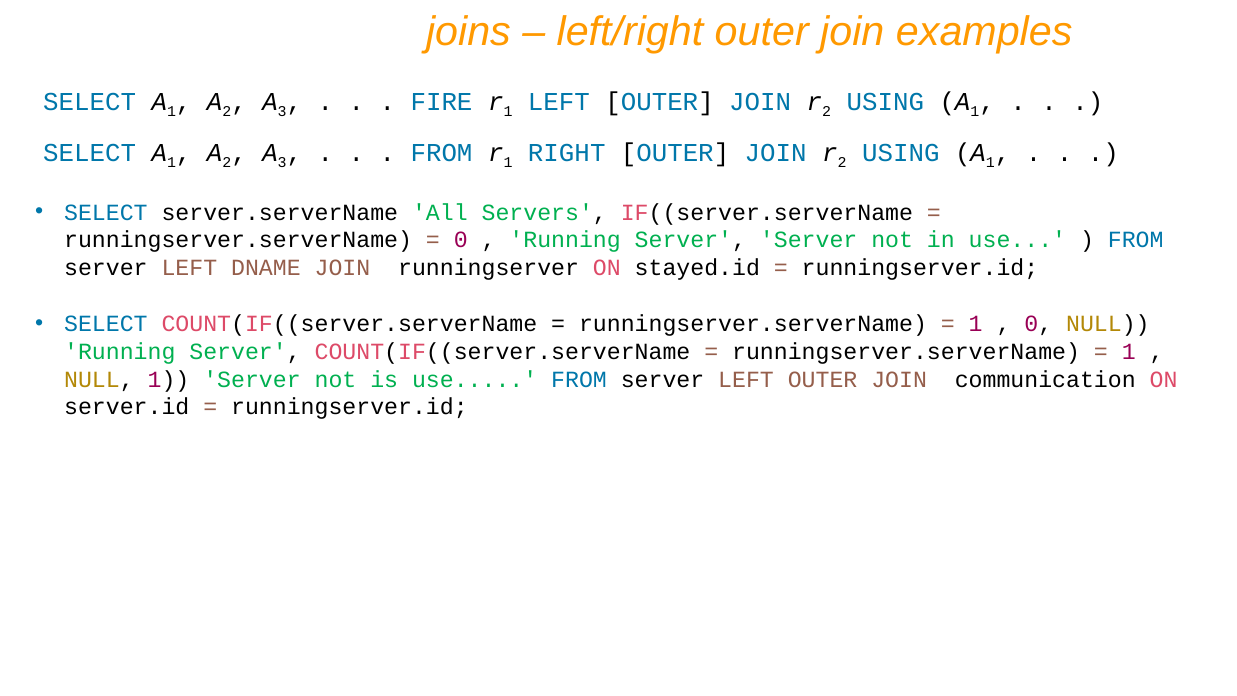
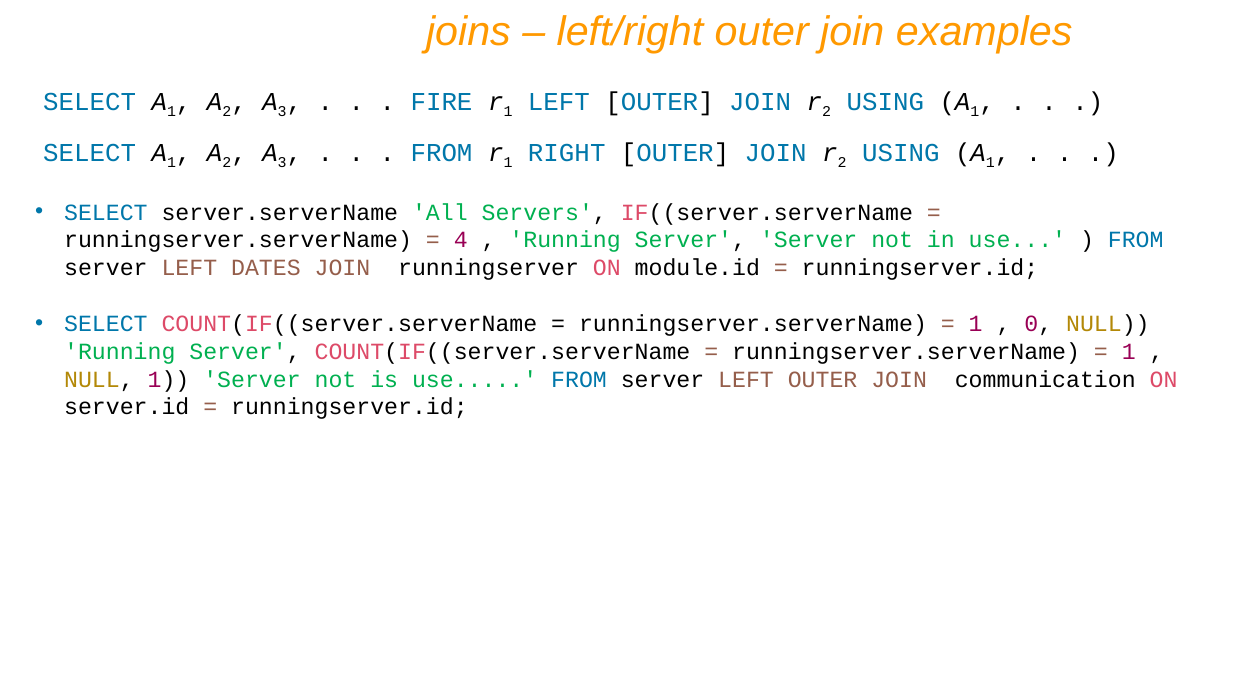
0 at (461, 240): 0 -> 4
DNAME: DNAME -> DATES
stayed.id: stayed.id -> module.id
